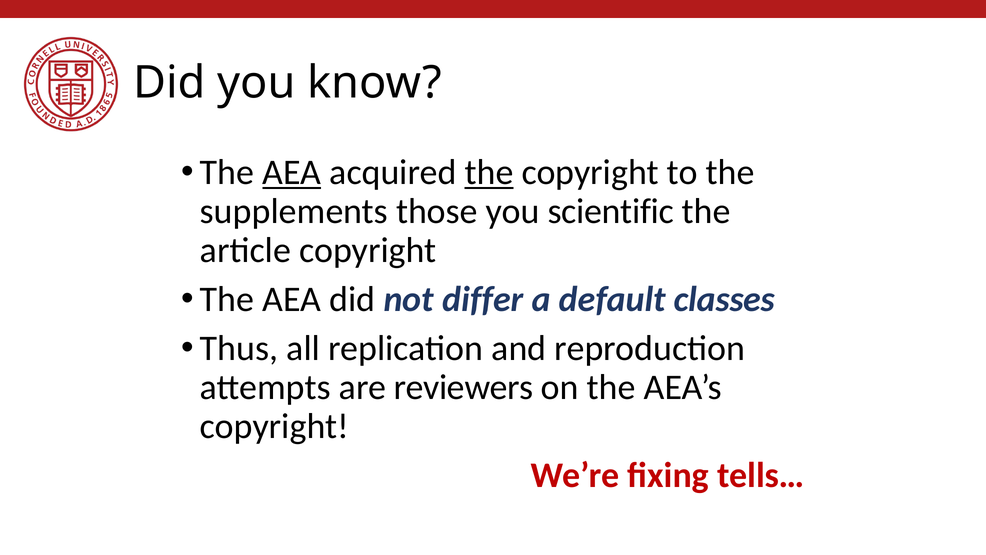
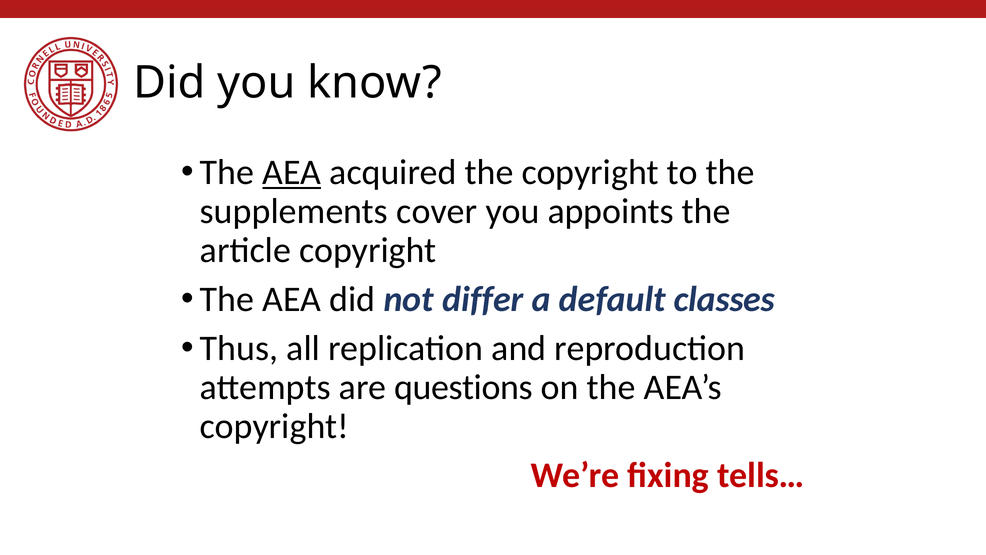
the at (489, 172) underline: present -> none
those: those -> cover
scientific: scientific -> appoints
reviewers: reviewers -> questions
